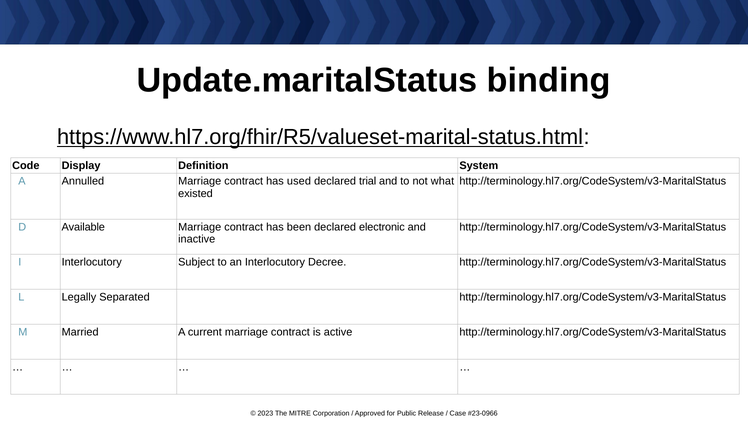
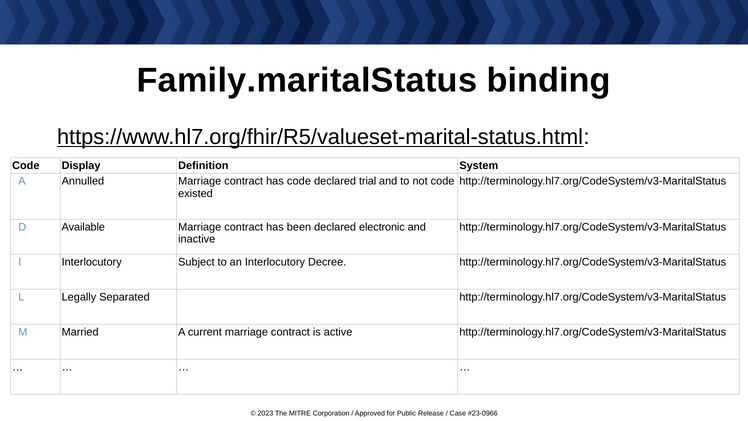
Update.maritalStatus: Update.maritalStatus -> Family.maritalStatus
has used: used -> code
not what: what -> code
